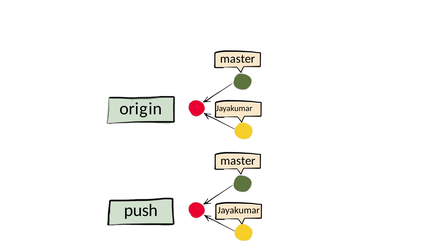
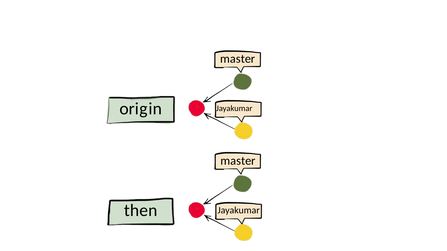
push: push -> then
